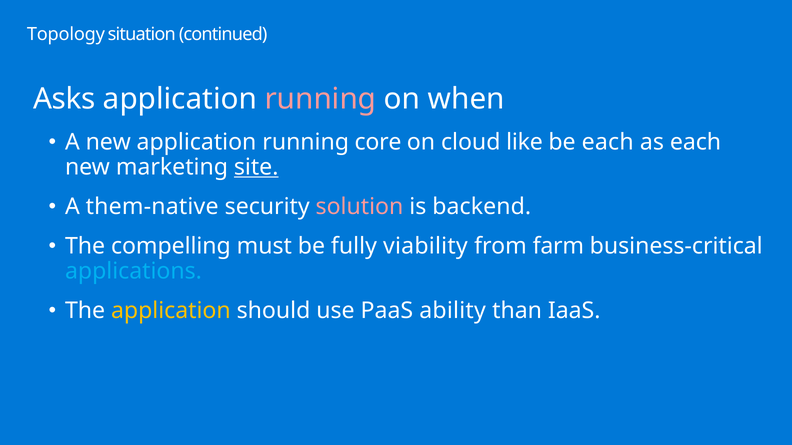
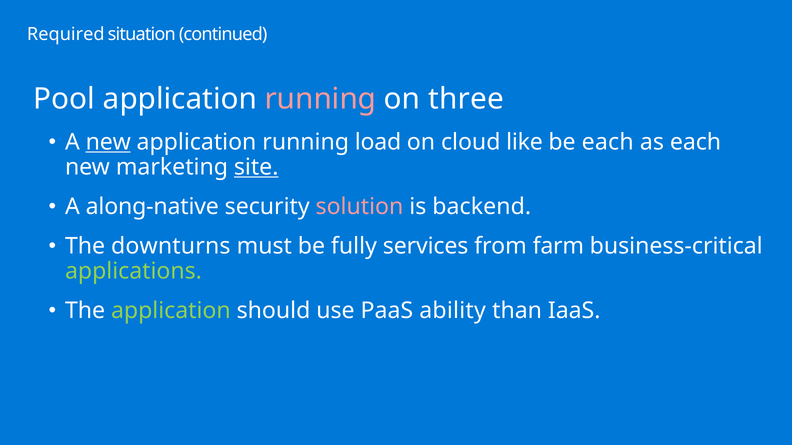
Topology: Topology -> Required
Asks: Asks -> Pool
when: when -> three
new at (108, 142) underline: none -> present
core: core -> load
them-native: them-native -> along-native
compelling: compelling -> downturns
viability: viability -> services
applications colour: light blue -> light green
application at (171, 311) colour: yellow -> light green
